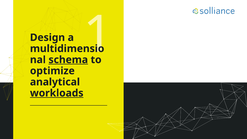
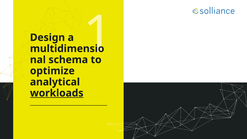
schema underline: present -> none
